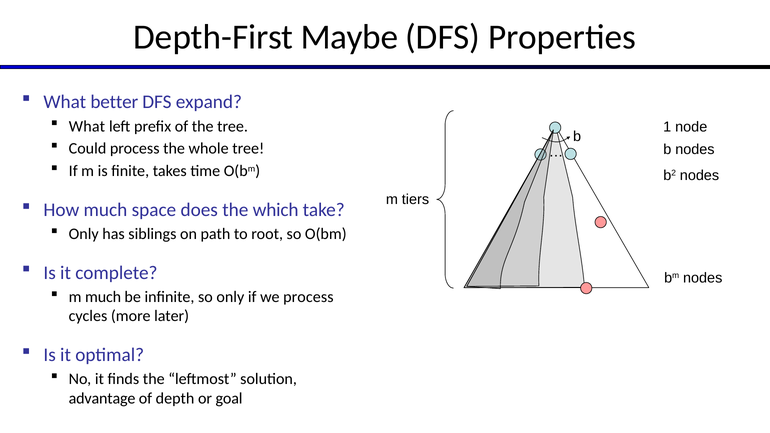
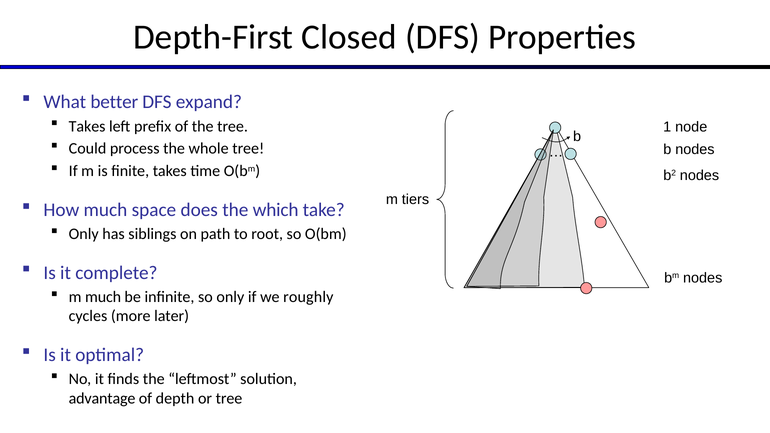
Maybe: Maybe -> Closed
What at (87, 126): What -> Takes
we process: process -> roughly
or goal: goal -> tree
